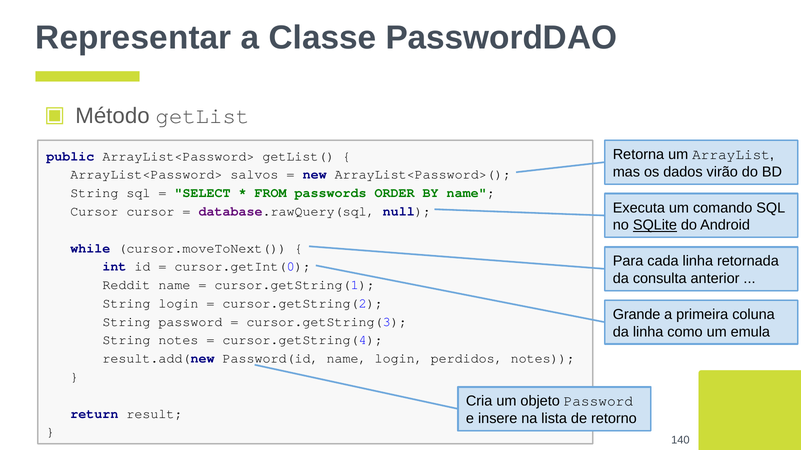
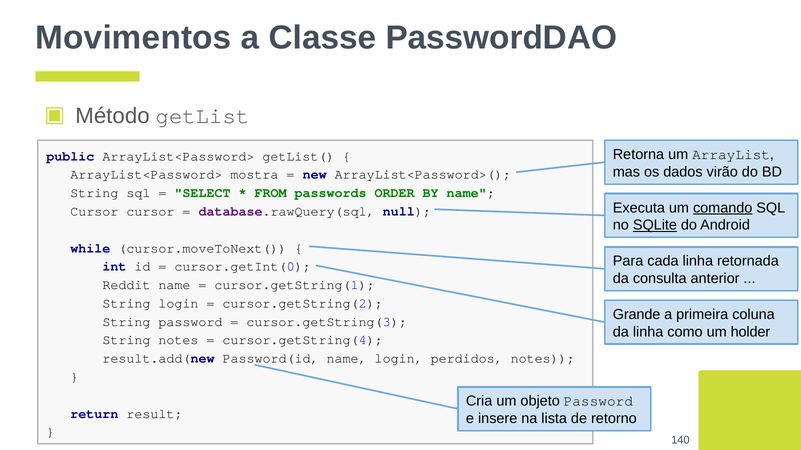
Representar: Representar -> Movimentos
salvos: salvos -> mostra
comando underline: none -> present
emula: emula -> holder
